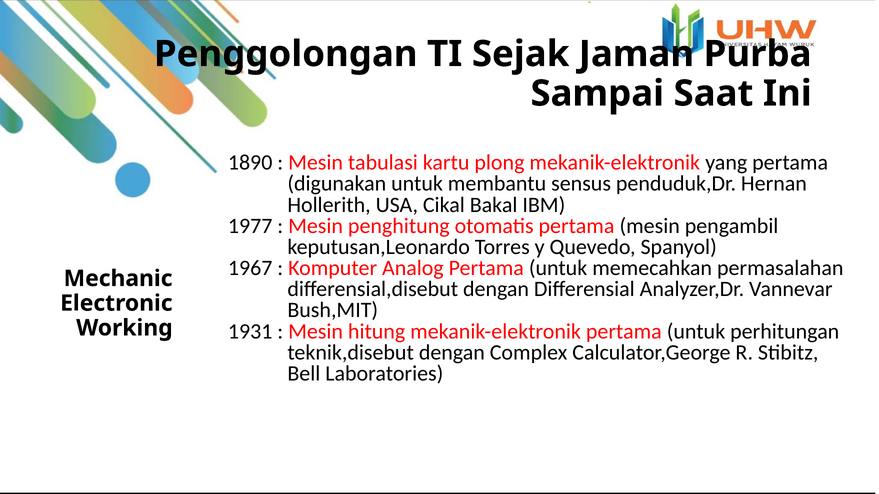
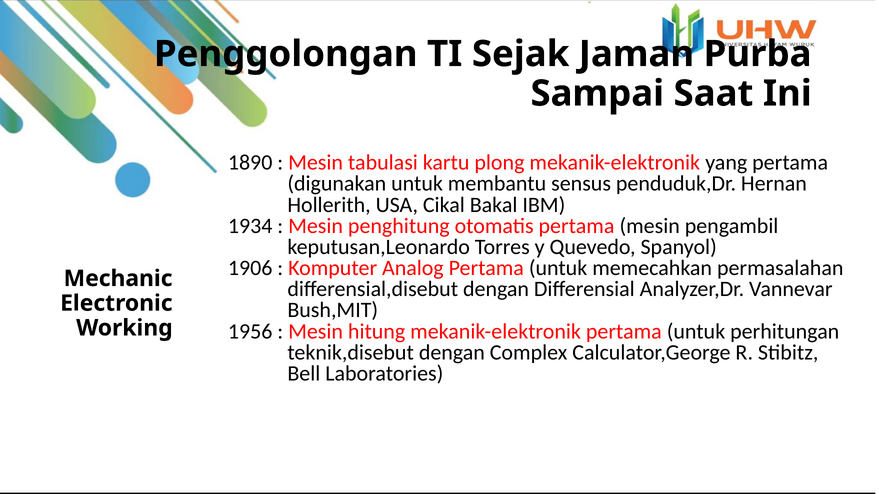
1977: 1977 -> 1934
1967: 1967 -> 1906
1931: 1931 -> 1956
